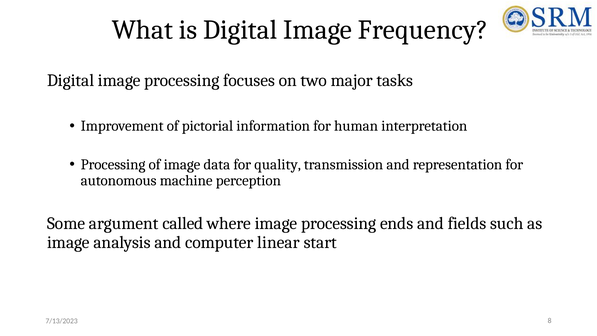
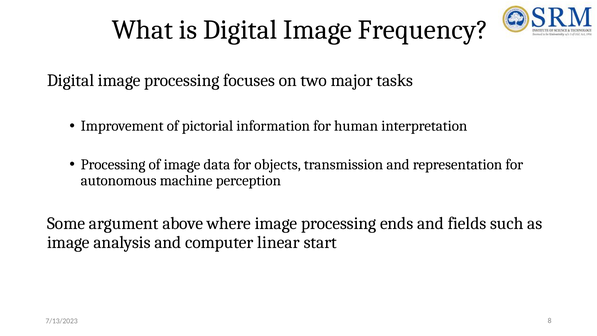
quality: quality -> objects
called: called -> above
